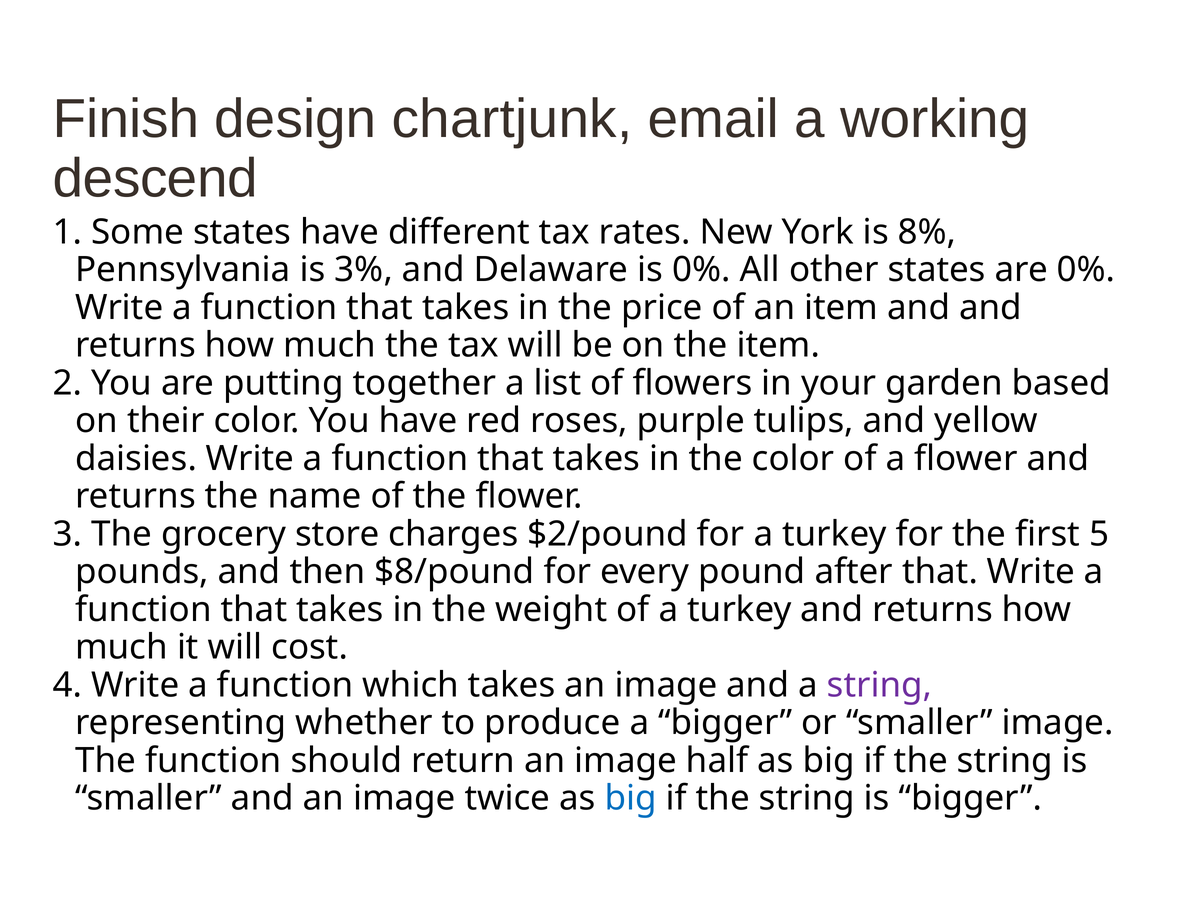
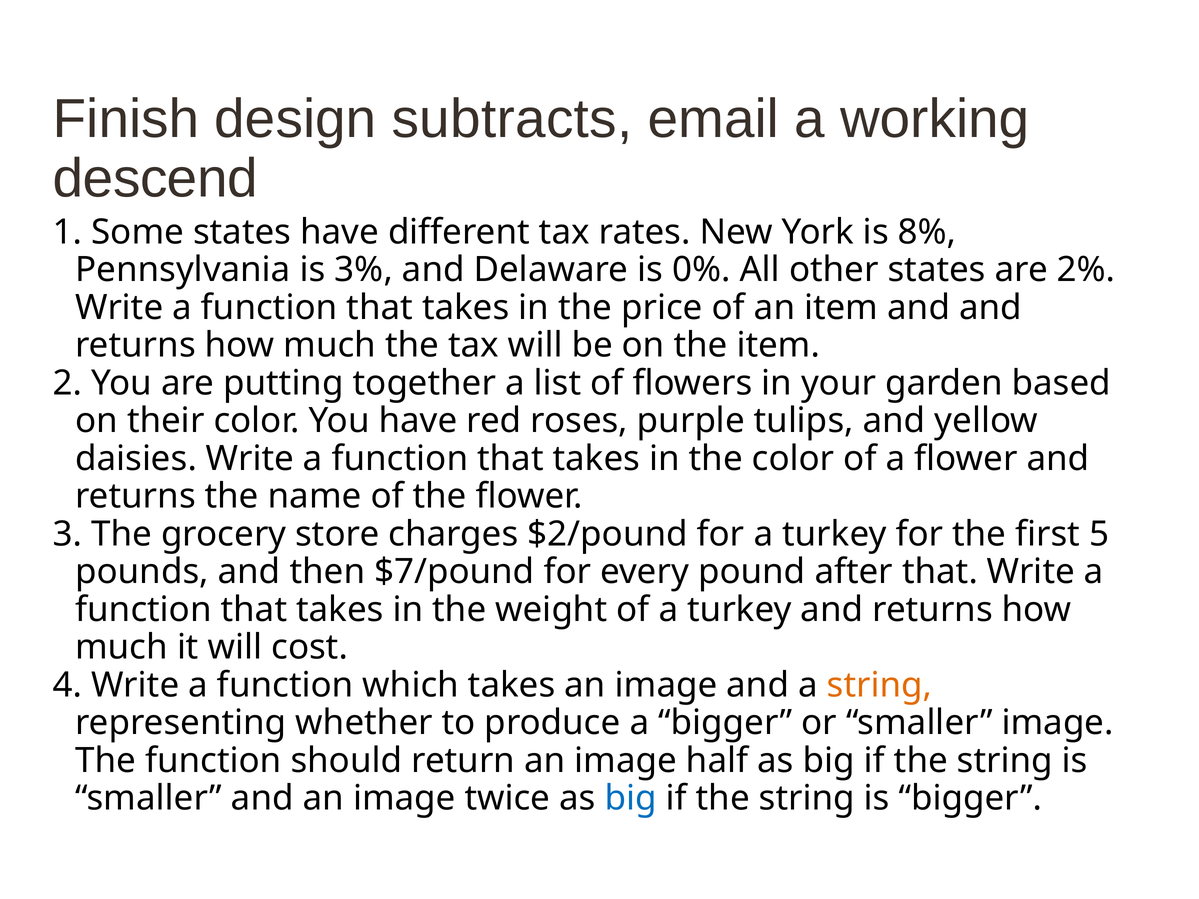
chartjunk: chartjunk -> subtracts
are 0%: 0% -> 2%
$8/pound: $8/pound -> $7/pound
string at (880, 685) colour: purple -> orange
